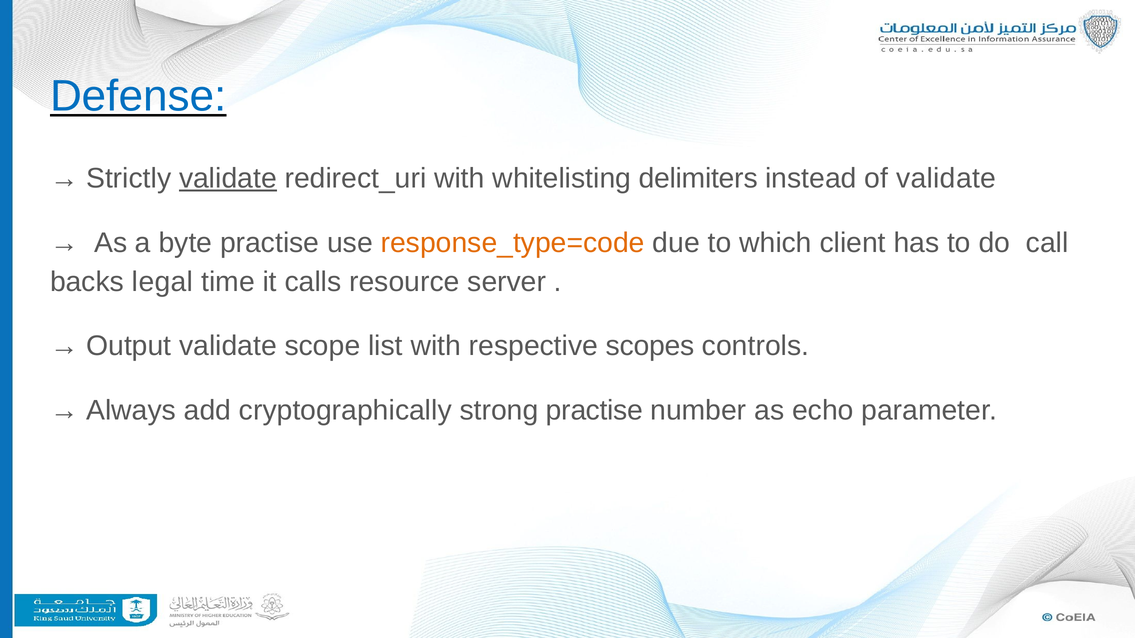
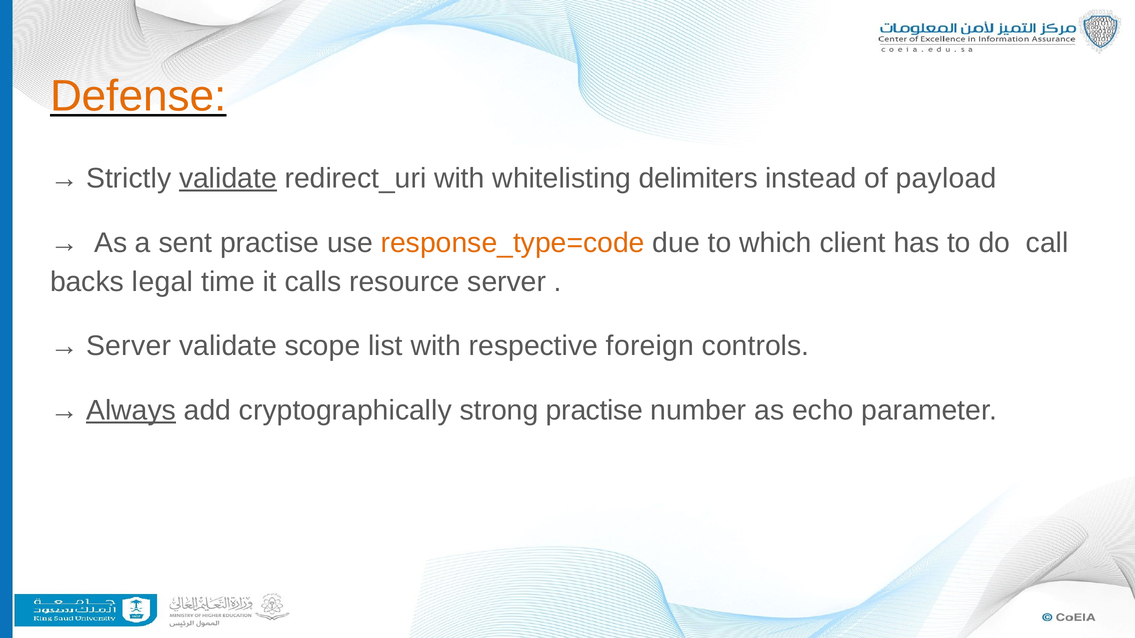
Defense colour: blue -> orange
of validate: validate -> payload
byte: byte -> sent
Output at (129, 346): Output -> Server
scopes: scopes -> foreign
Always underline: none -> present
